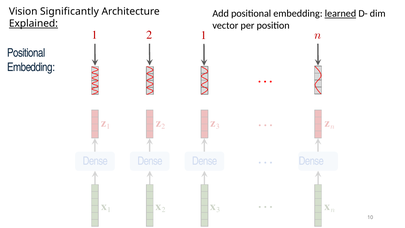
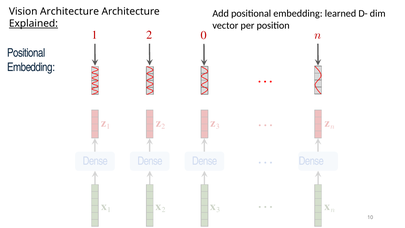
Vision Significantly: Significantly -> Architecture
learned underline: present -> none
2 1: 1 -> 0
